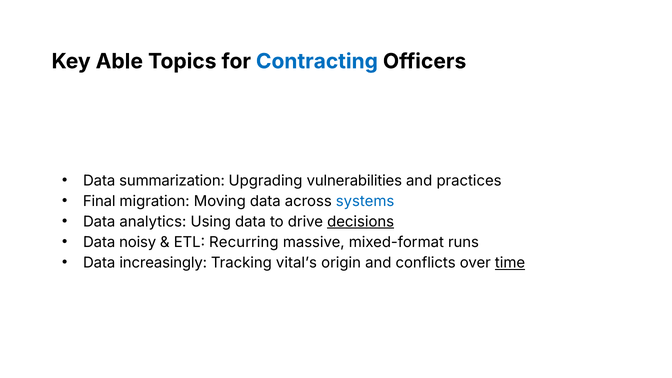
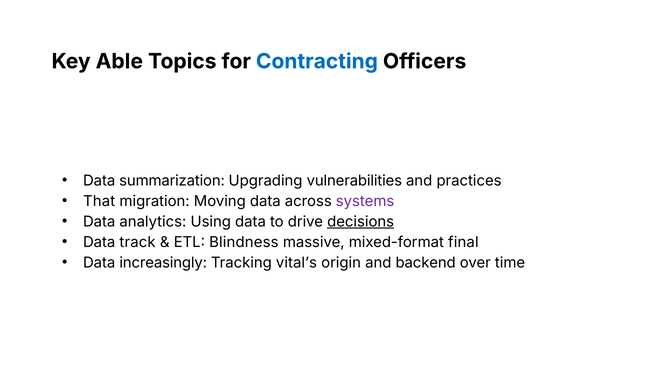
Final: Final -> That
systems colour: blue -> purple
noisy: noisy -> track
Recurring: Recurring -> Blindness
runs: runs -> final
conflicts: conflicts -> backend
time underline: present -> none
